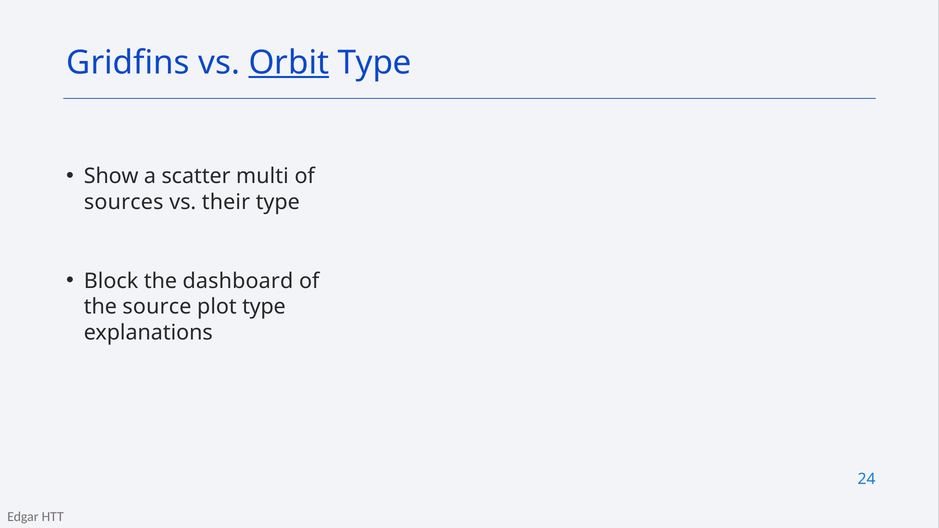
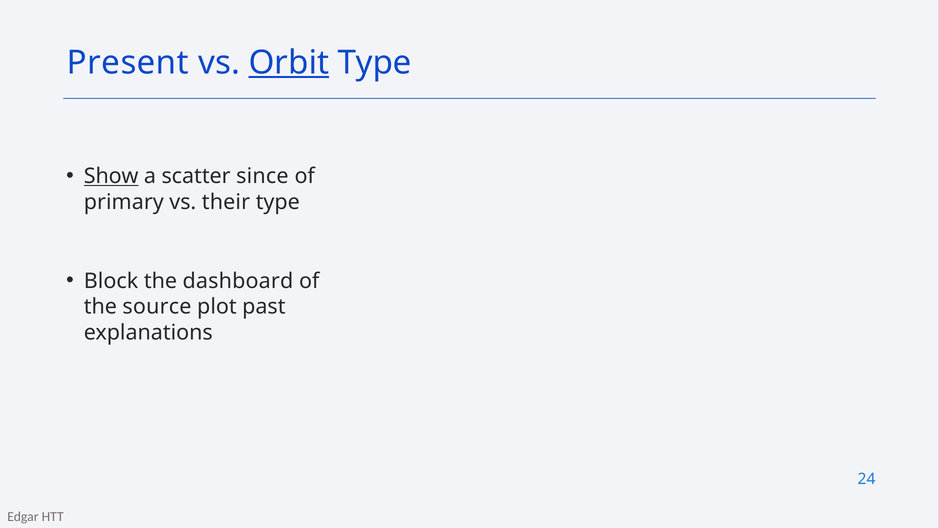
Gridfins: Gridfins -> Present
Show underline: none -> present
multi: multi -> since
sources: sources -> primary
plot type: type -> past
